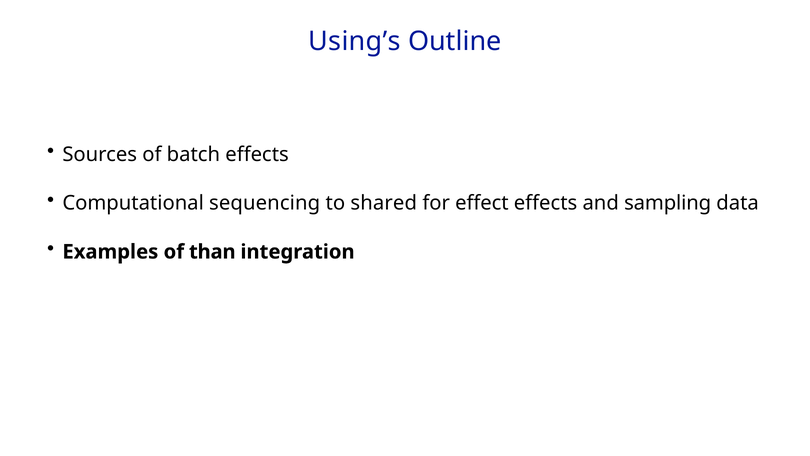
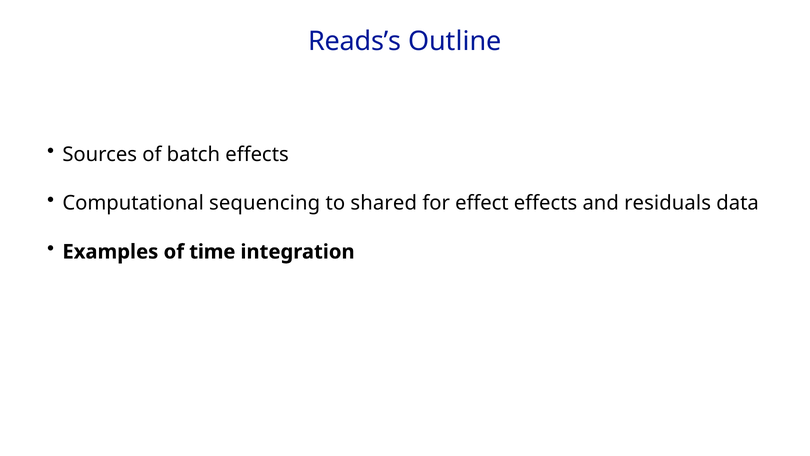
Using’s: Using’s -> Reads’s
sampling: sampling -> residuals
than: than -> time
